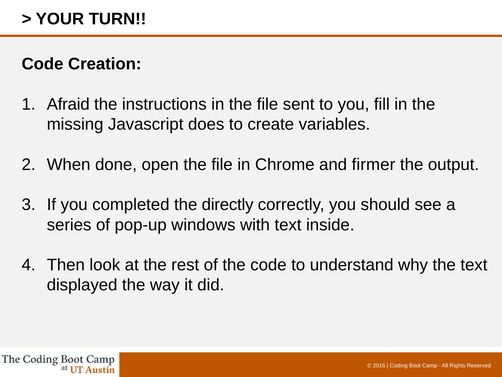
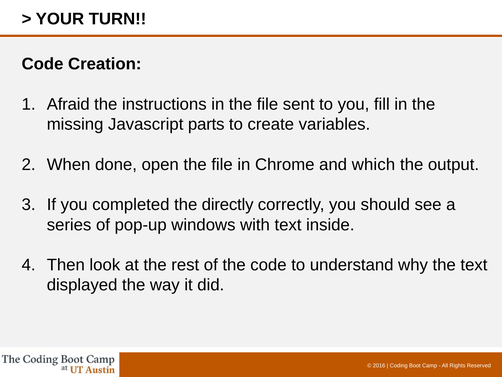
does: does -> parts
firmer: firmer -> which
